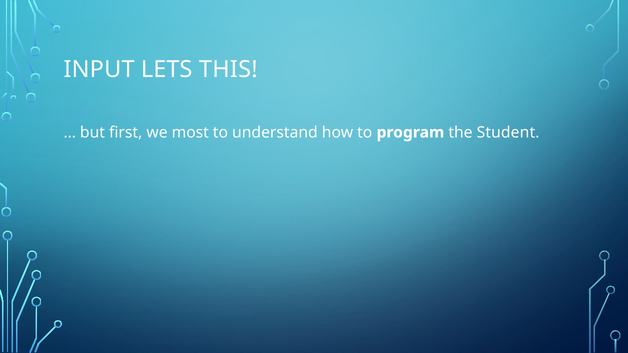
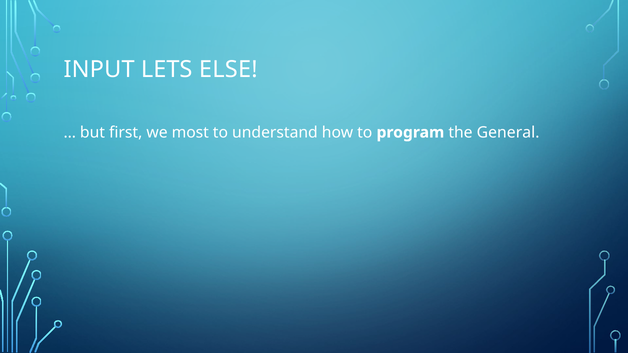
THIS: THIS -> ELSE
Student: Student -> General
